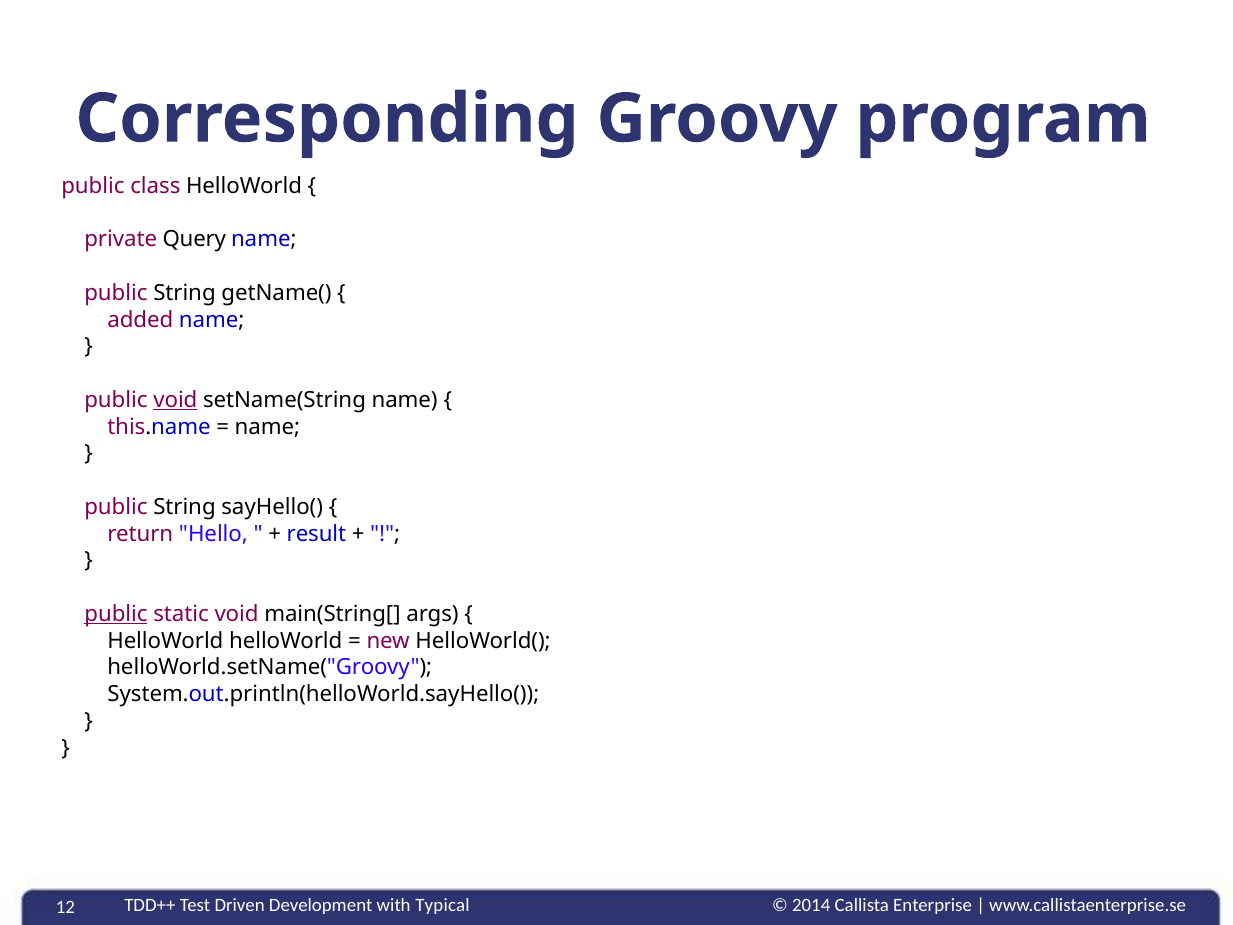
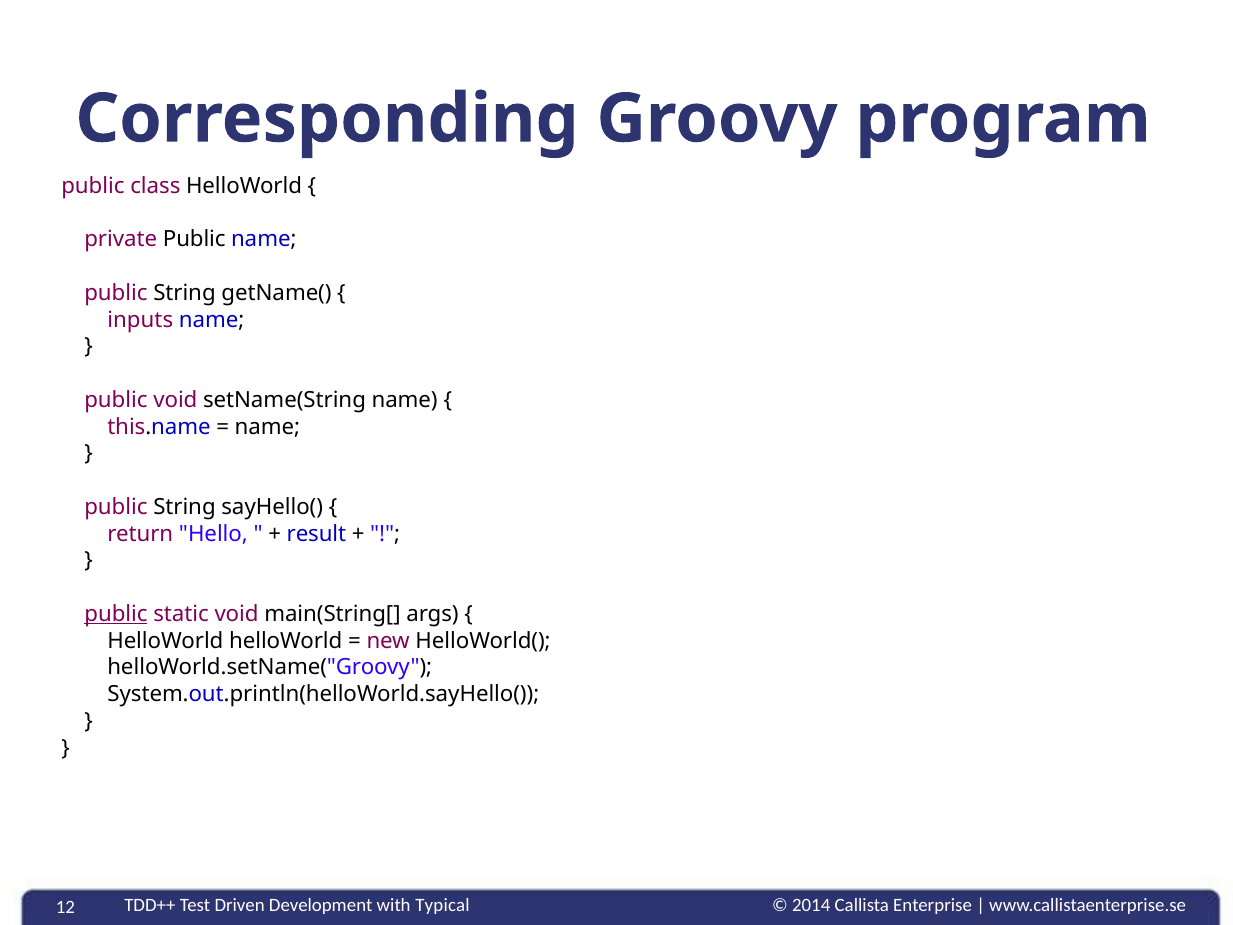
private Query: Query -> Public
added: added -> inputs
void at (175, 400) underline: present -> none
